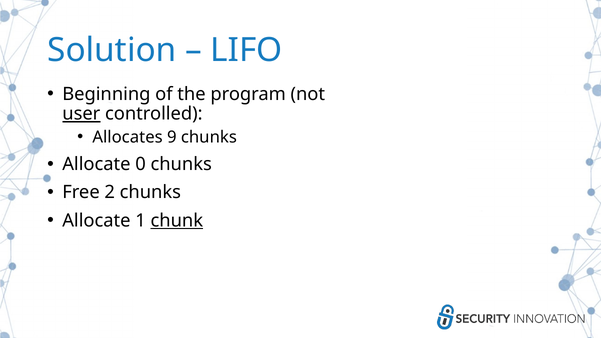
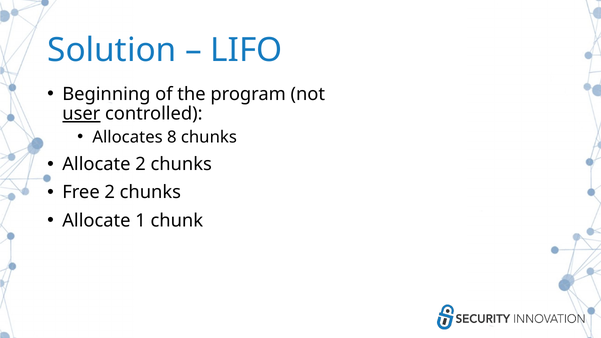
9: 9 -> 8
Allocate 0: 0 -> 2
chunk underline: present -> none
